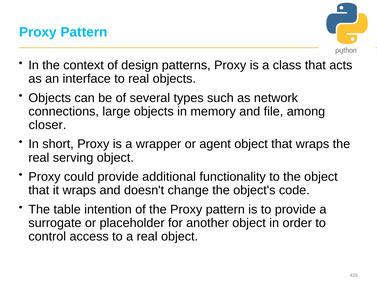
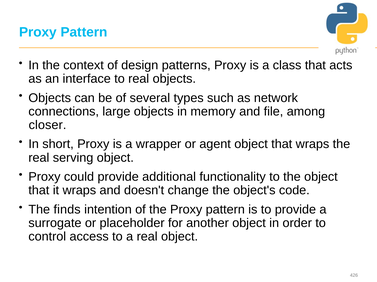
table: table -> finds
